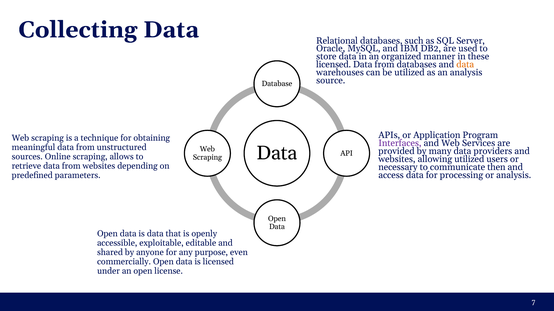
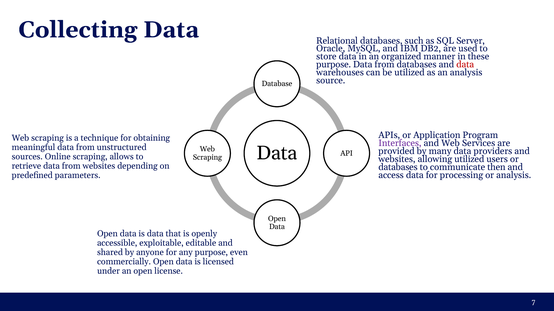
licensed at (334, 65): licensed -> purpose
data at (465, 65) colour: orange -> red
necessary at (398, 167): necessary -> databases
